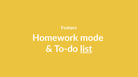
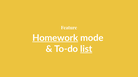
Homework underline: none -> present
